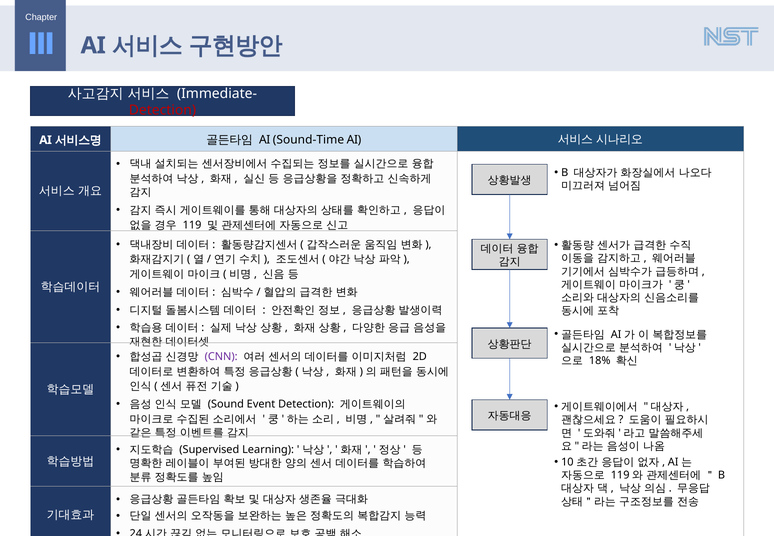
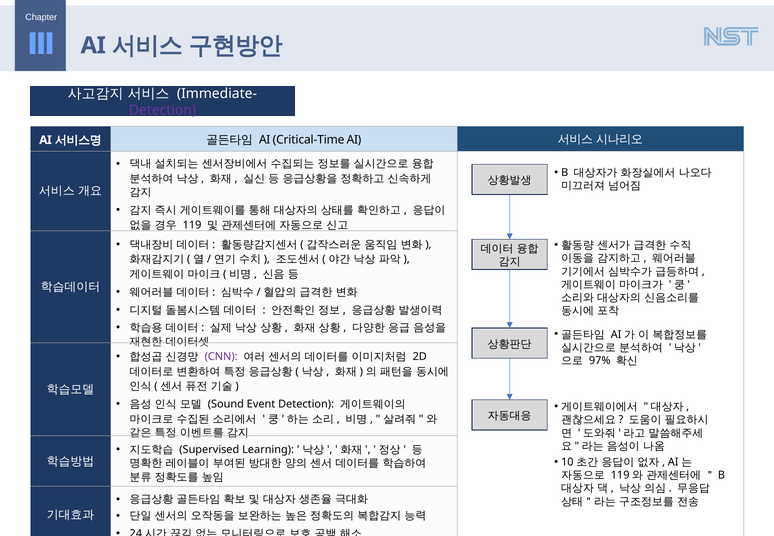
Detection at (162, 110) colour: red -> purple
Sound-Time: Sound-Time -> Critical-Time
18%: 18% -> 97%
